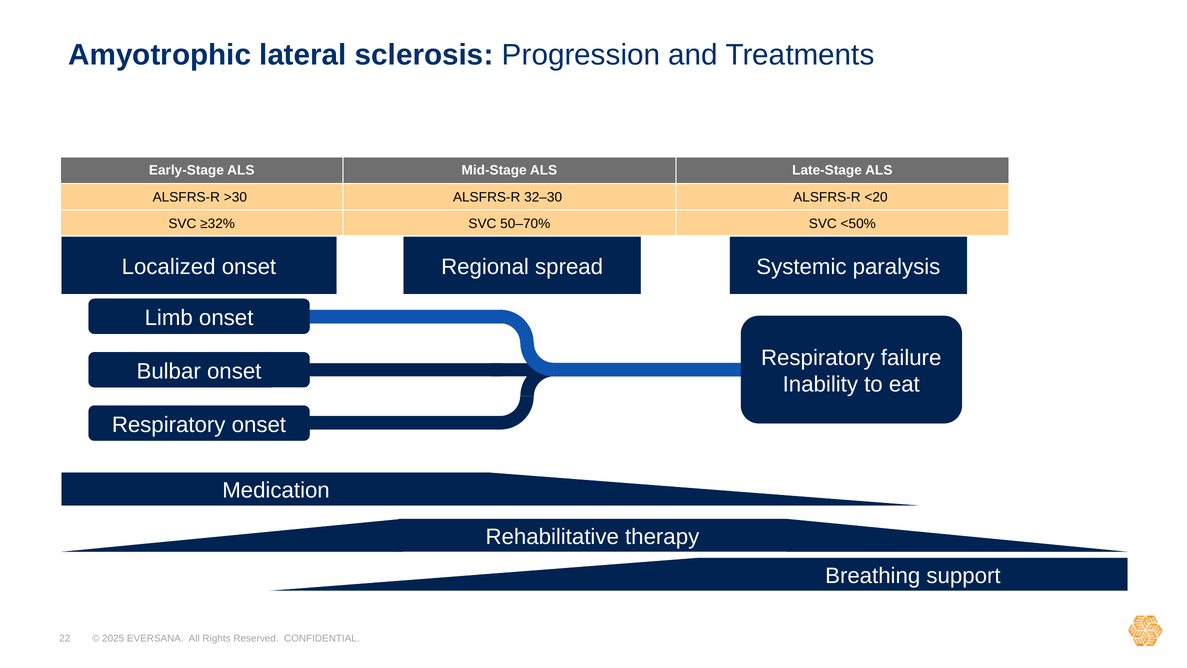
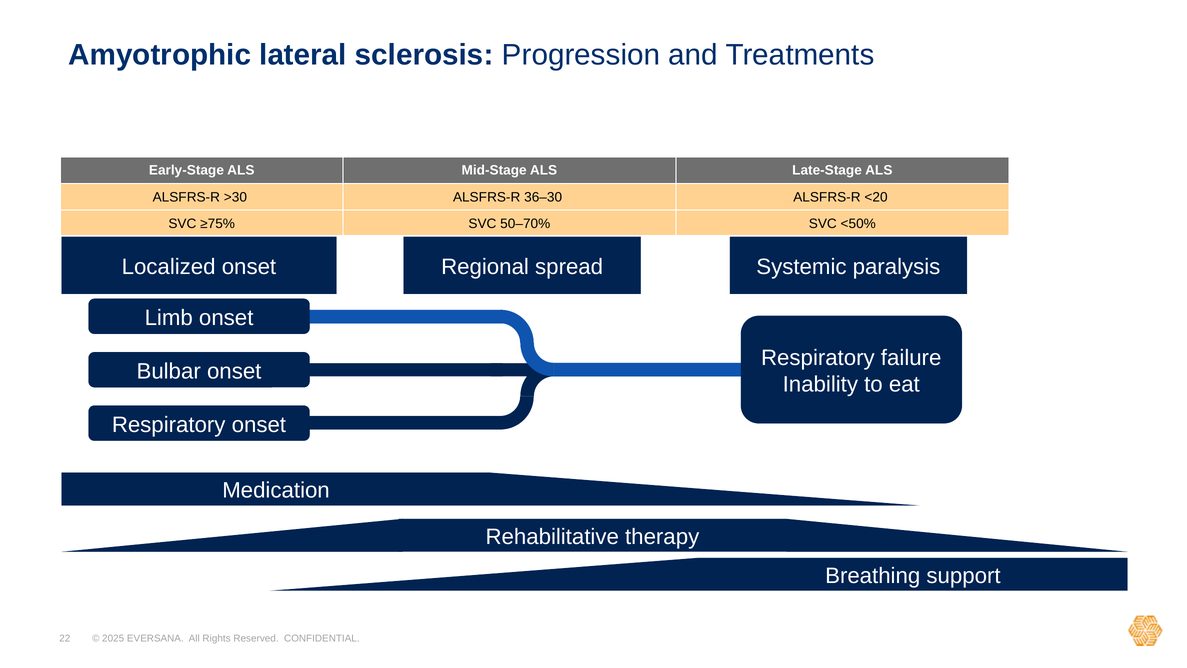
32–30: 32–30 -> 36–30
≥32%: ≥32% -> ≥75%
